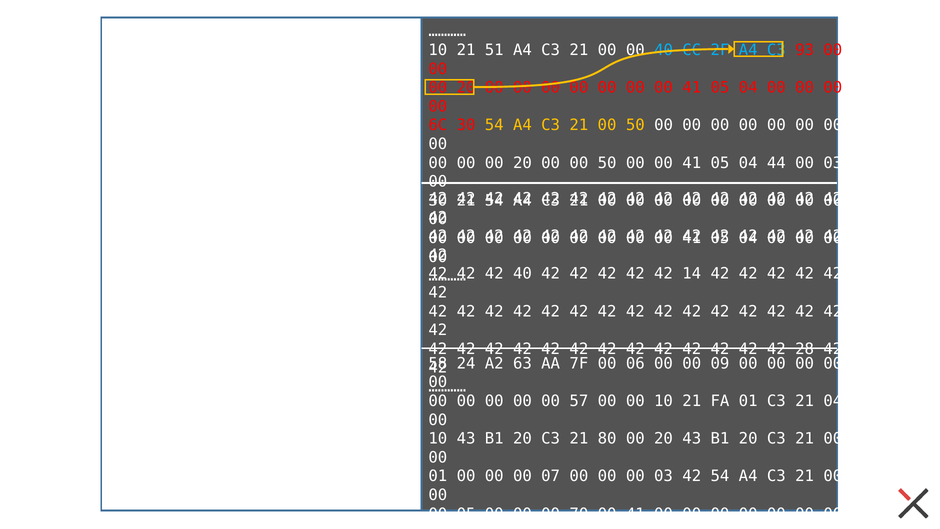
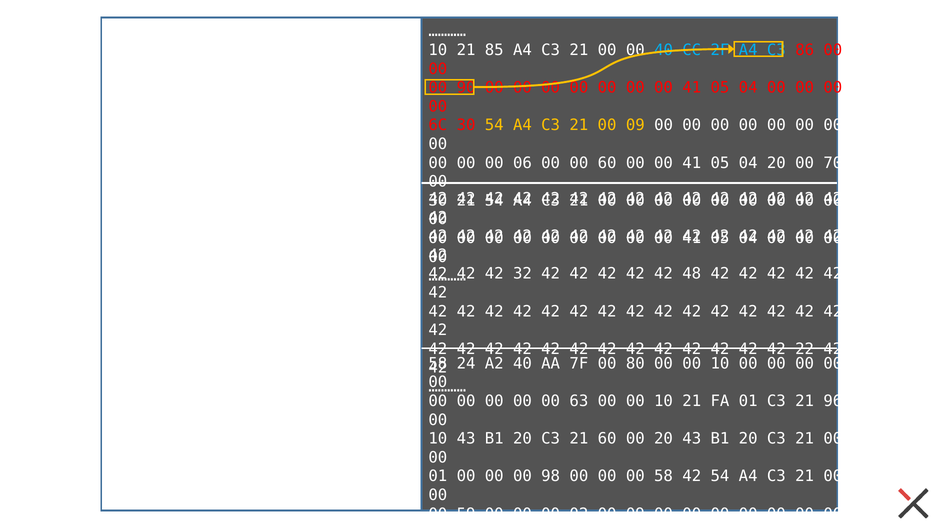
51: 51 -> 85
93: 93 -> 86
20 at (466, 88): 20 -> 90
21 00 50: 50 -> 09
20 at (522, 163): 20 -> 06
00 00 50: 50 -> 60
04 44: 44 -> 20
03 at (833, 163): 03 -> 70
42 40: 40 -> 32
14: 14 -> 48
28: 28 -> 22
A2 63: 63 -> 40
06: 06 -> 80
09 at (720, 363): 09 -> 10
57: 57 -> 63
21 04: 04 -> 96
21 80: 80 -> 60
07: 07 -> 98
00 00 03: 03 -> 58
00 05: 05 -> 59
70: 70 -> 02
41 at (635, 514): 41 -> 09
